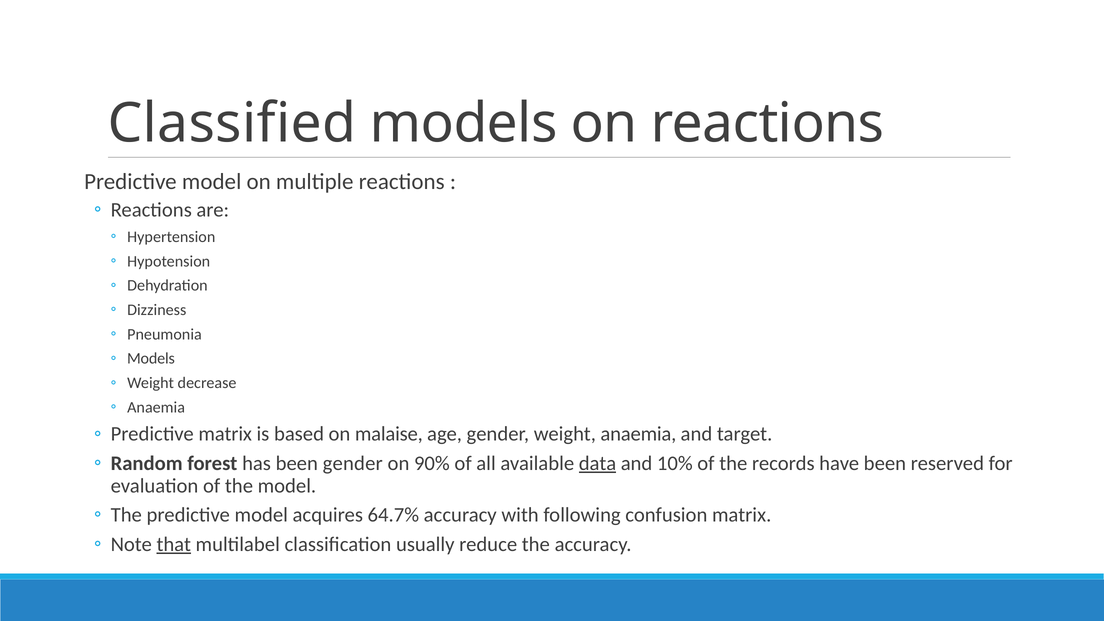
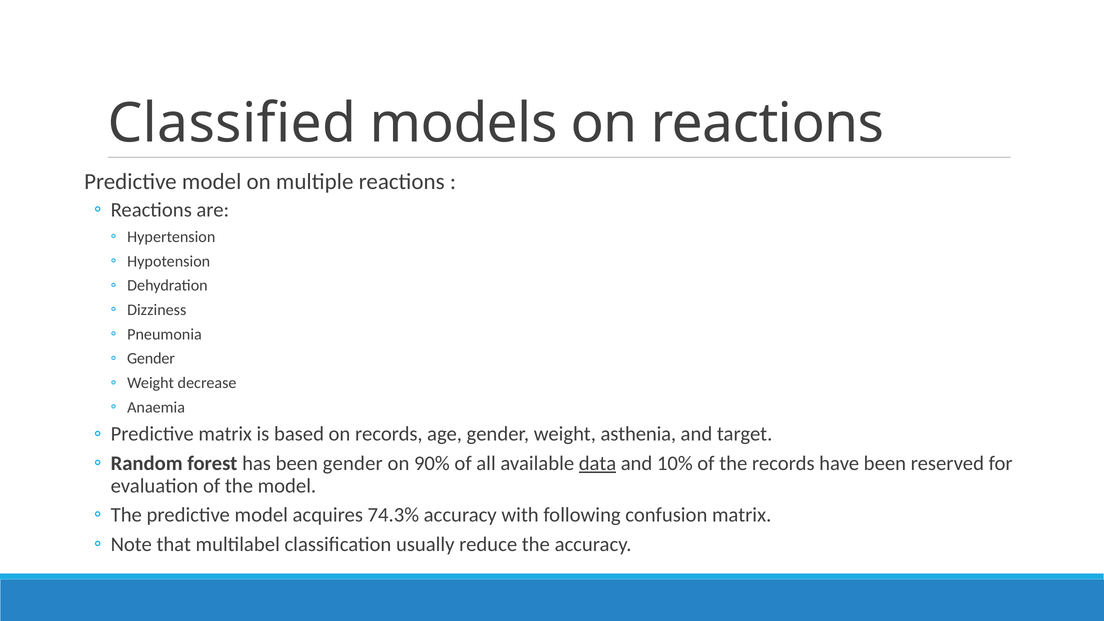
Models at (151, 359): Models -> Gender
on malaise: malaise -> records
weight anaemia: anaemia -> asthenia
64.7%: 64.7% -> 74.3%
that underline: present -> none
